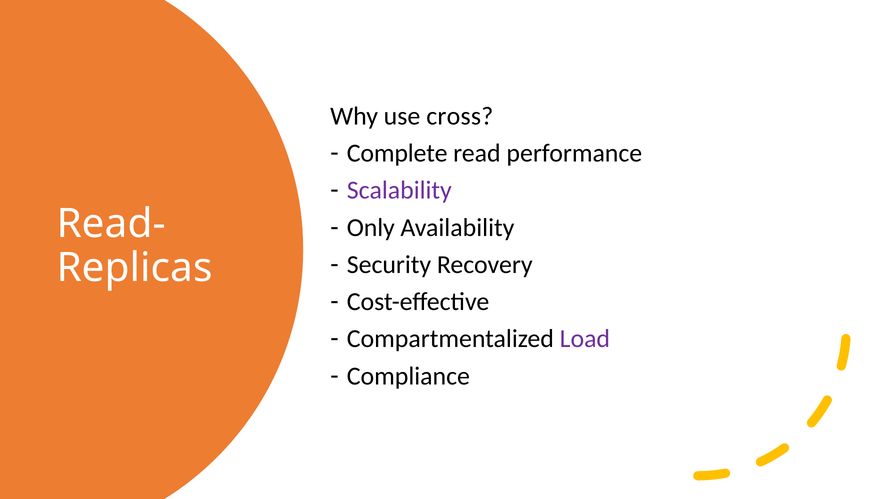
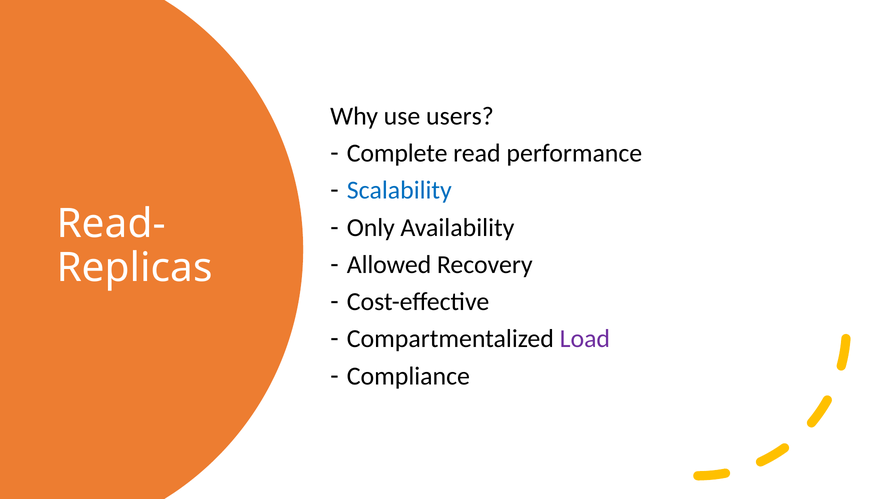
cross: cross -> users
Scalability colour: purple -> blue
Security: Security -> Allowed
